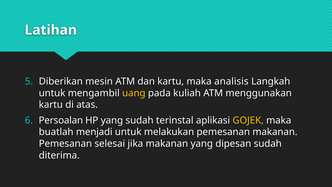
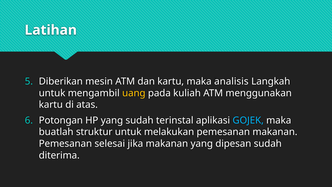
Persoalan: Persoalan -> Potongan
GOJEK colour: yellow -> light blue
menjadi: menjadi -> struktur
